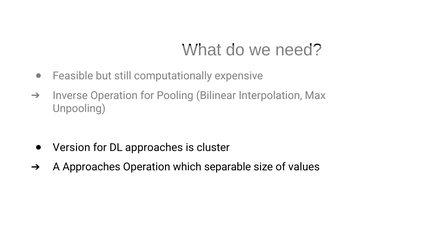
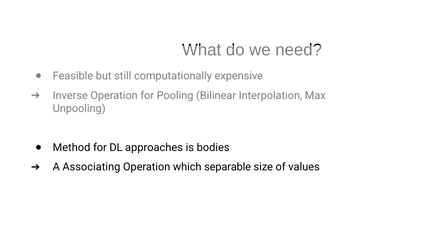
Version: Version -> Method
cluster: cluster -> bodies
A Approaches: Approaches -> Associating
